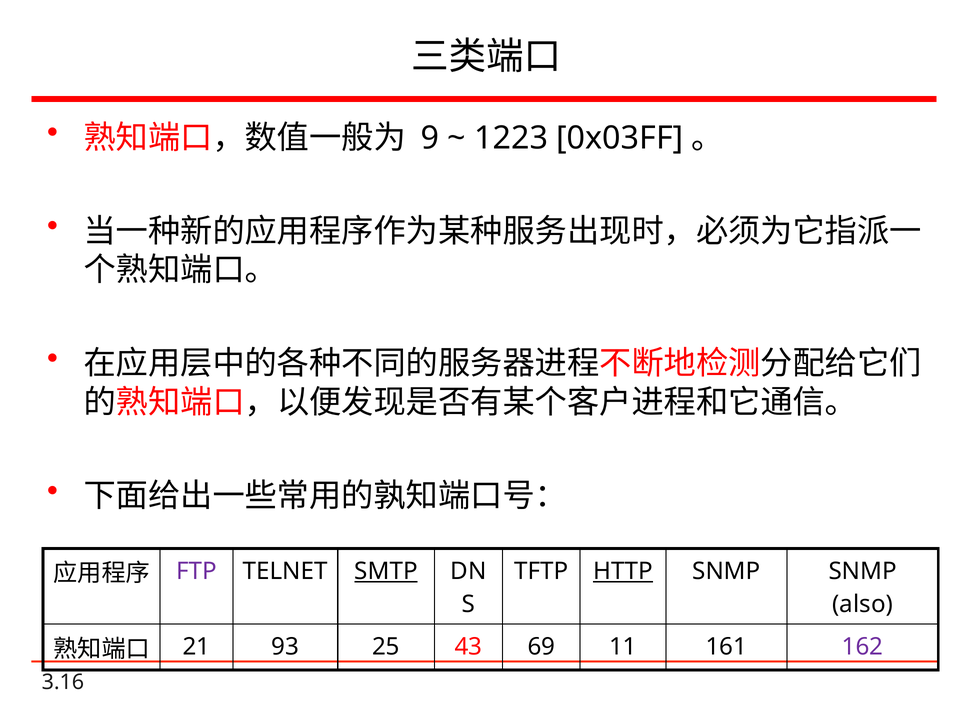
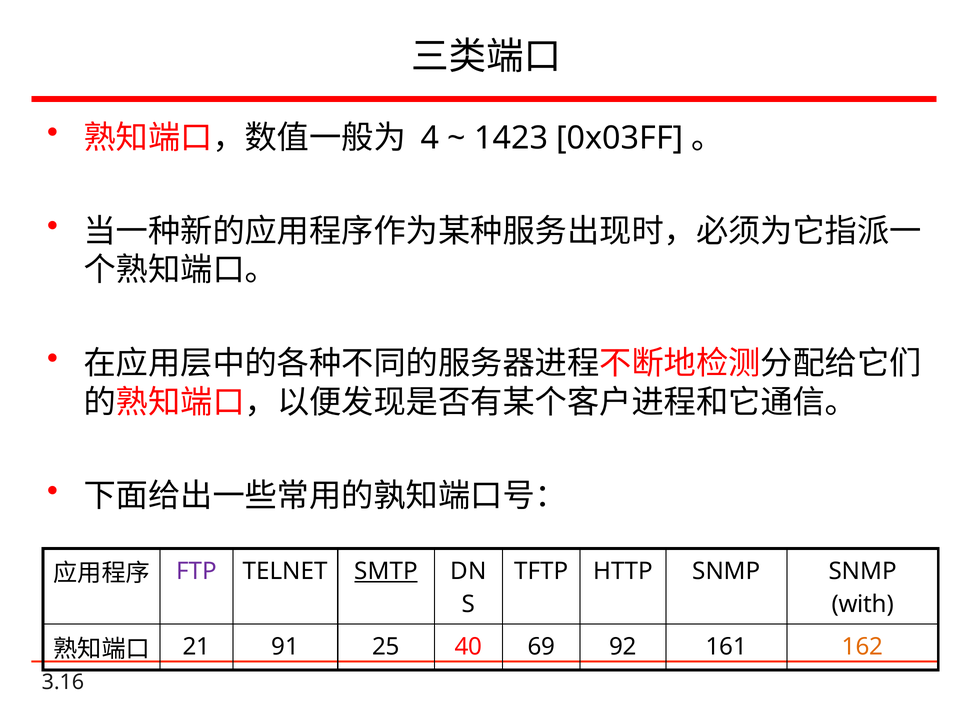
9: 9 -> 4
1223: 1223 -> 1423
HTTP underline: present -> none
also: also -> with
93: 93 -> 91
43: 43 -> 40
11: 11 -> 92
162 colour: purple -> orange
